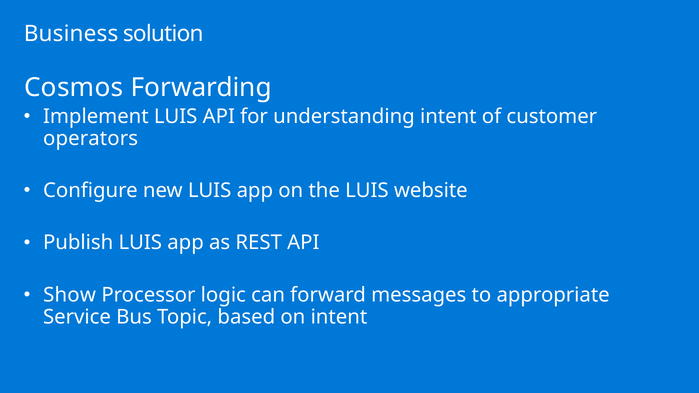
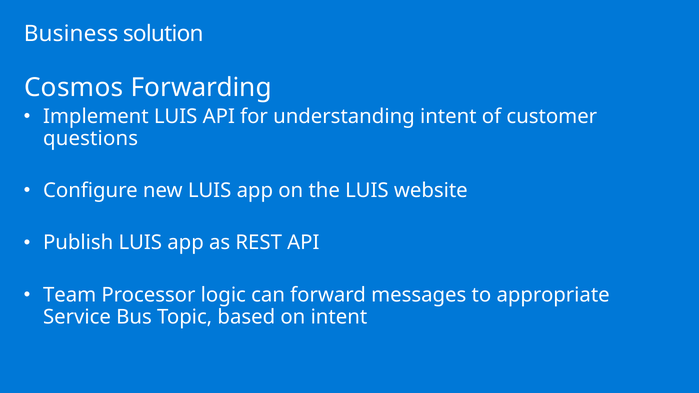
operators: operators -> questions
Show: Show -> Team
